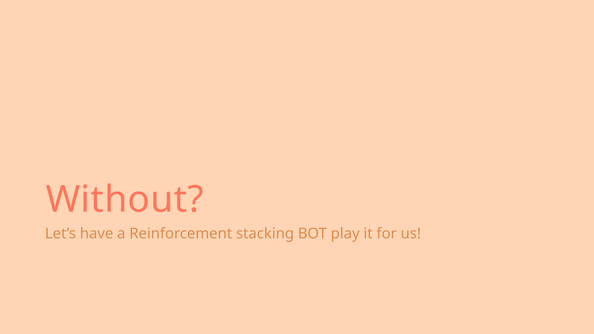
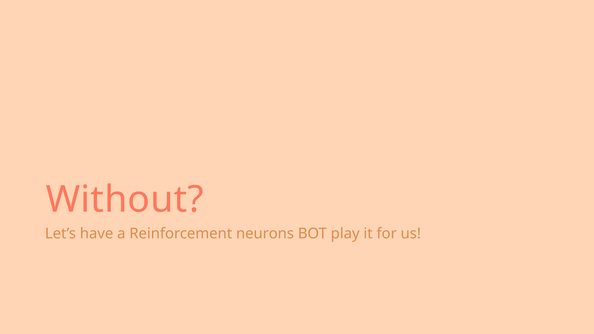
stacking: stacking -> neurons
